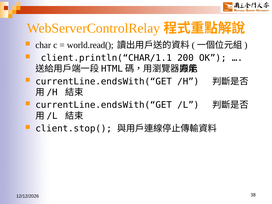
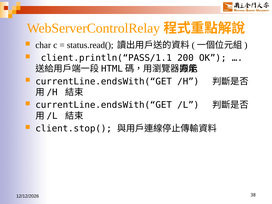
world.read(: world.read( -> status.read(
client.println(“CHAR/1.1: client.println(“CHAR/1.1 -> client.println(“PASS/1.1
